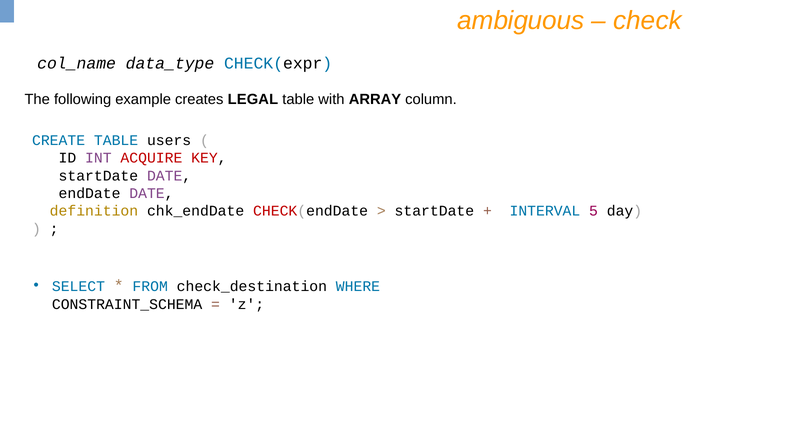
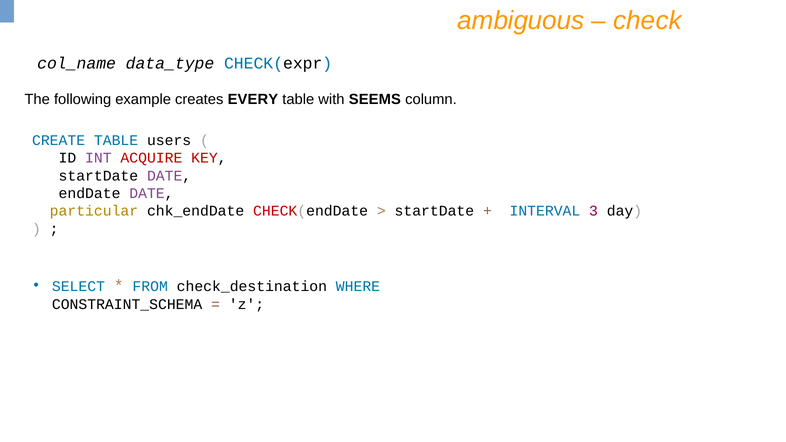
LEGAL: LEGAL -> EVERY
ARRAY: ARRAY -> SEEMS
definition: definition -> particular
5: 5 -> 3
